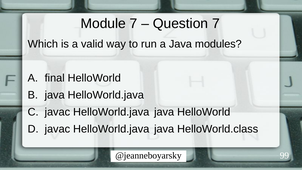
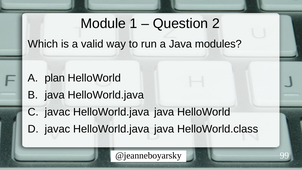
Module 7: 7 -> 1
Question 7: 7 -> 2
final: final -> plan
